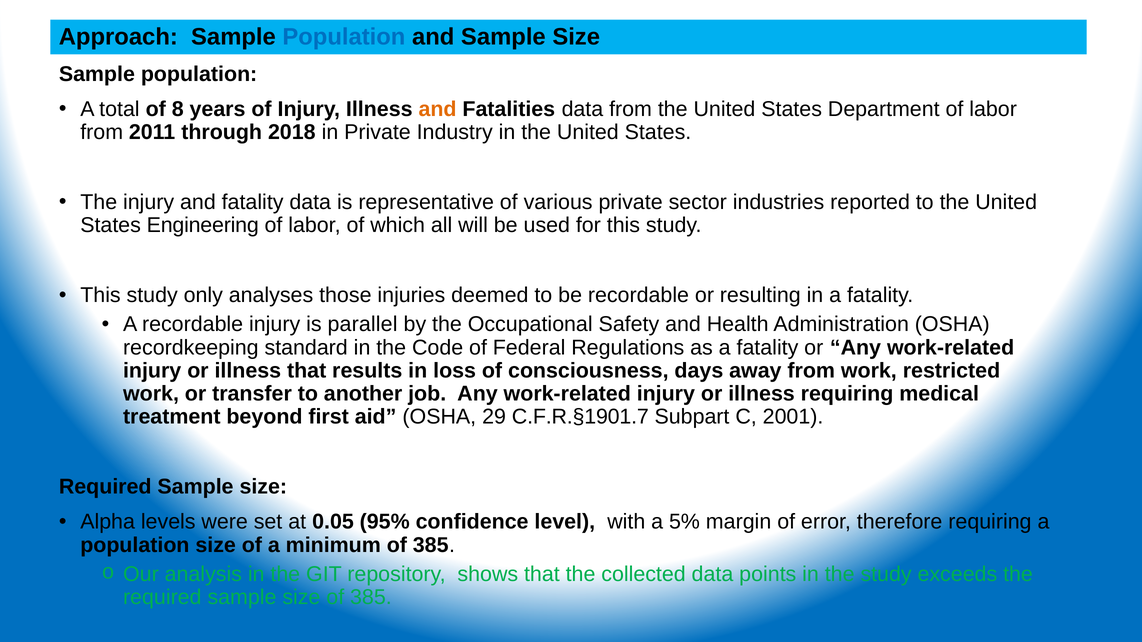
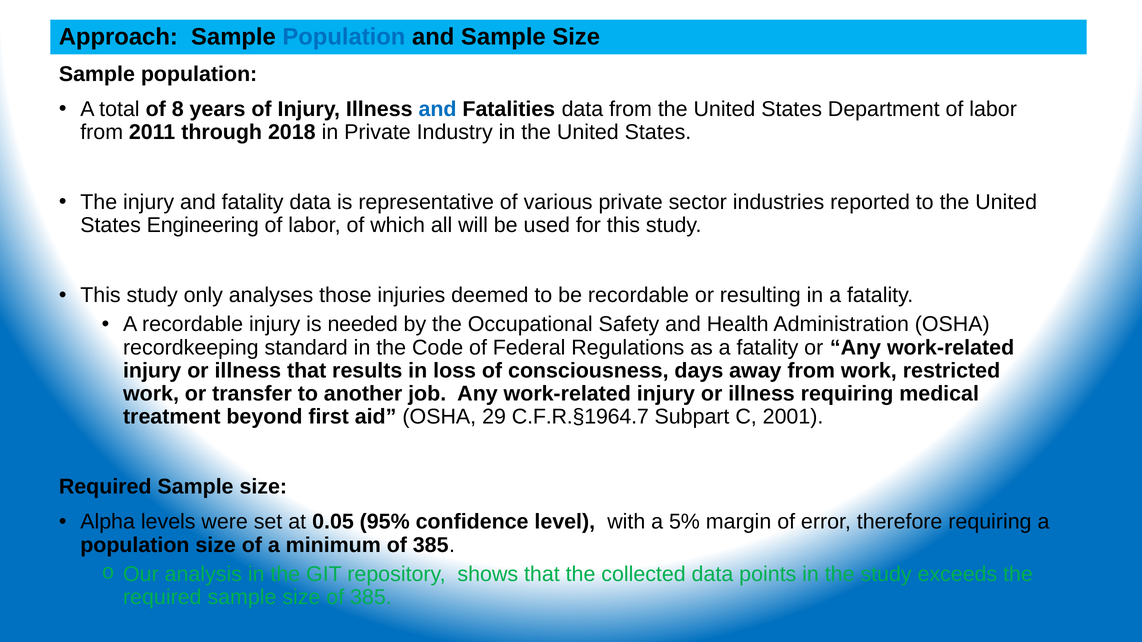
and at (438, 109) colour: orange -> blue
parallel: parallel -> needed
C.F.R.§1901.7: C.F.R.§1901.7 -> C.F.R.§1964.7
